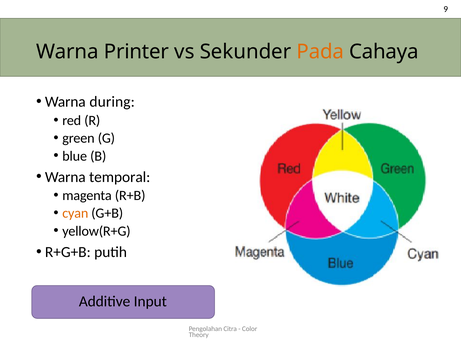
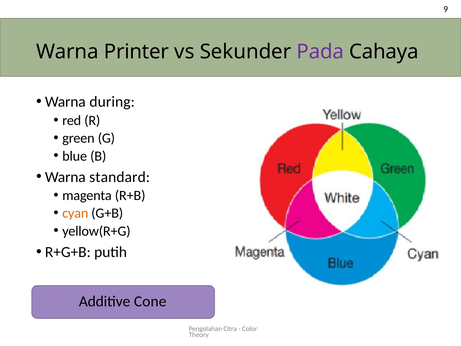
Pada colour: orange -> purple
temporal: temporal -> standard
Input: Input -> Cone
